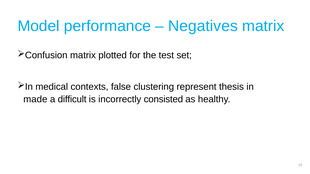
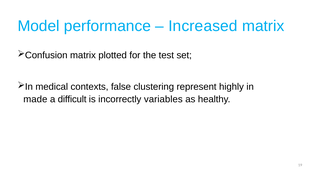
Negatives: Negatives -> Increased
thesis: thesis -> highly
consisted: consisted -> variables
